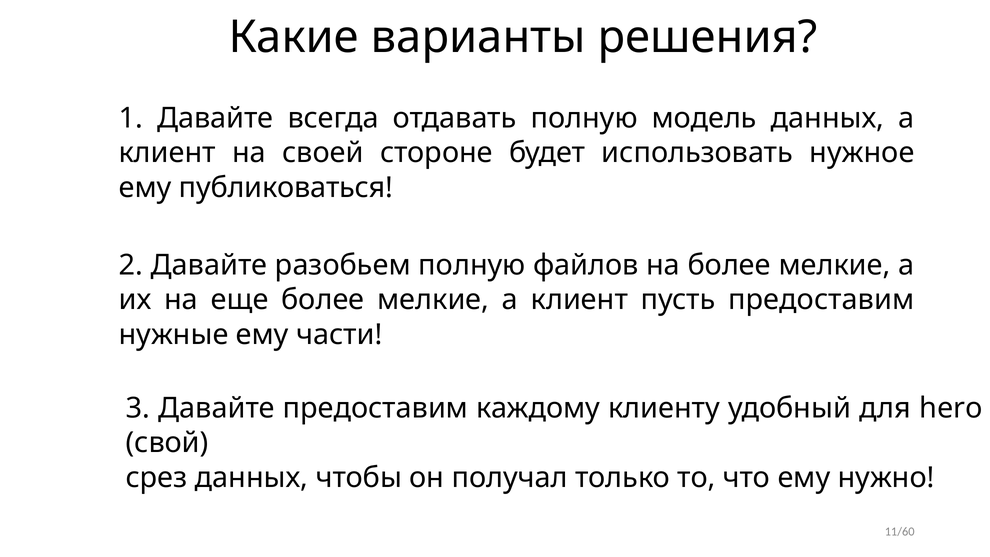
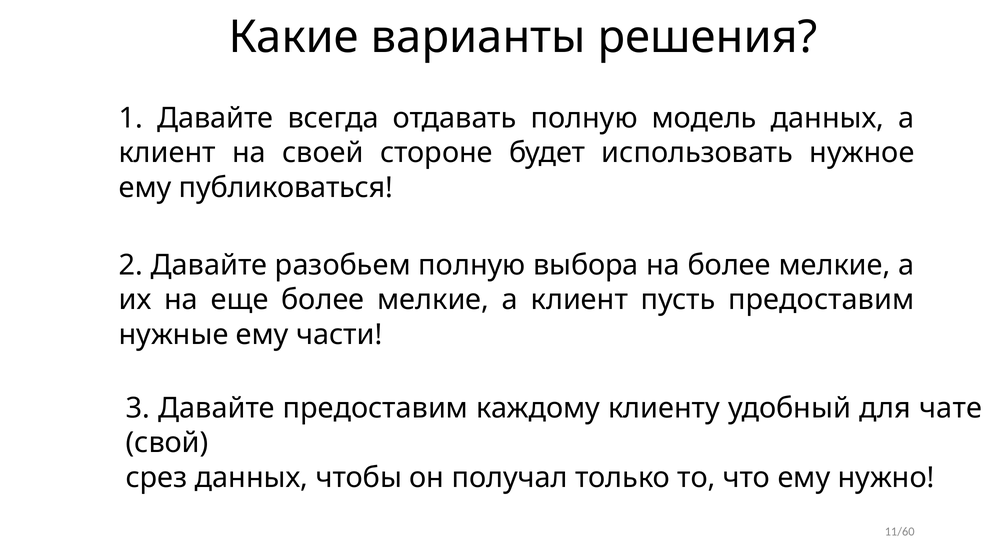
файлов: файлов -> выбора
hero: hero -> чате
